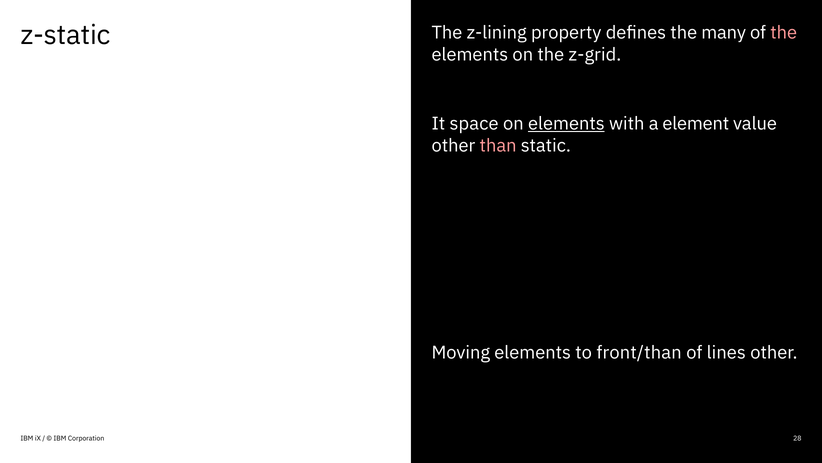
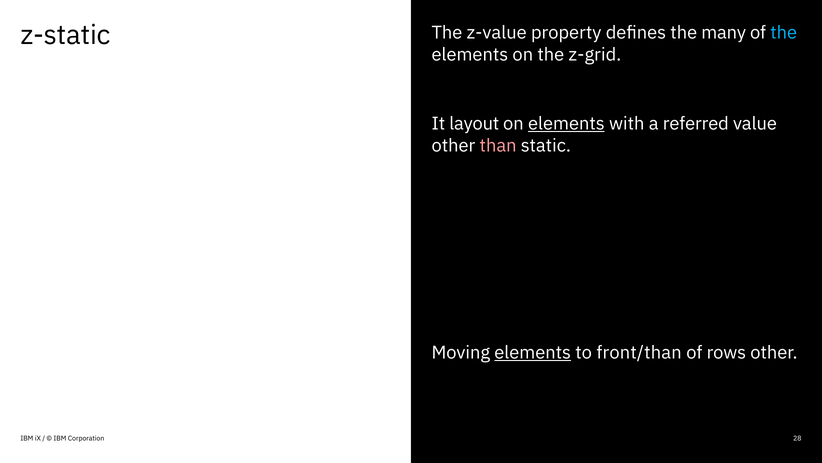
z-lining: z-lining -> z-value
the at (784, 33) colour: pink -> light blue
space: space -> layout
element: element -> referred
elements at (533, 352) underline: none -> present
lines: lines -> rows
